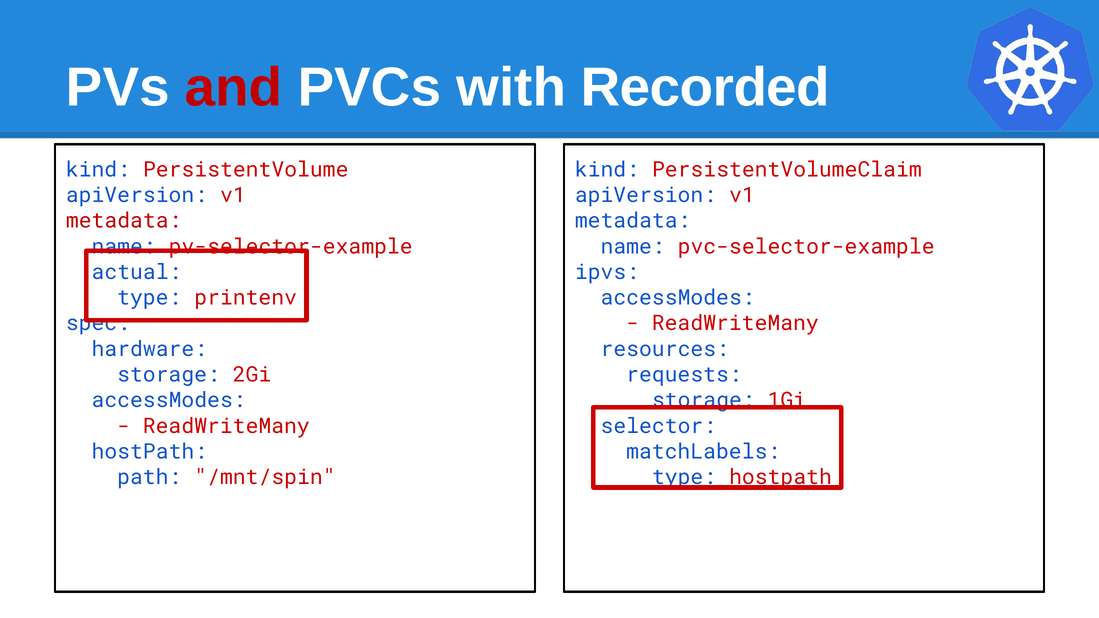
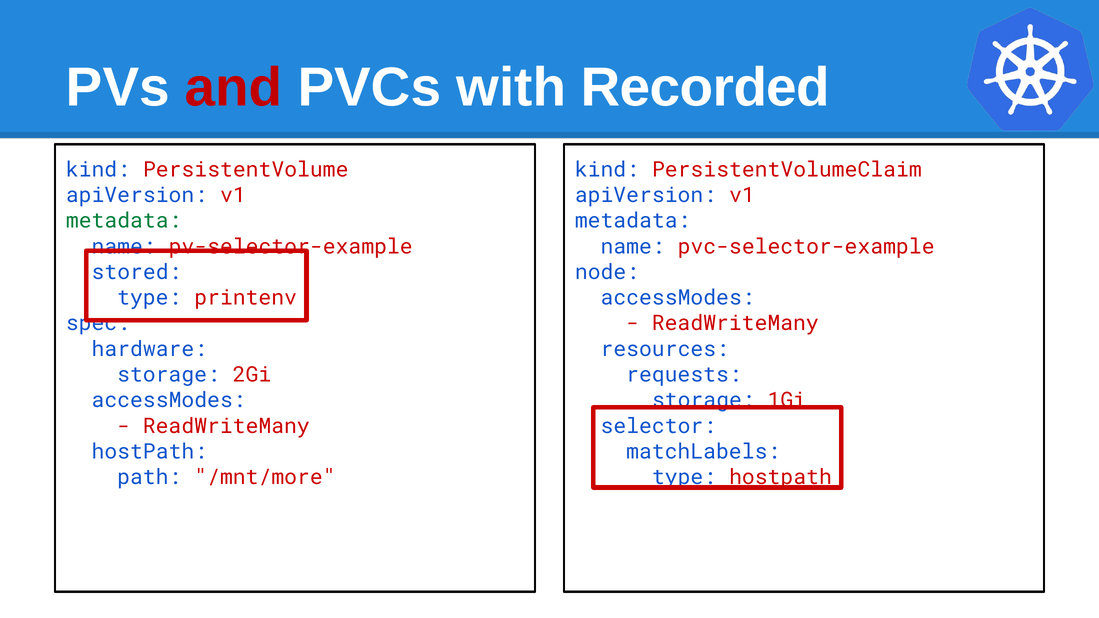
metadata at (124, 221) colour: red -> green
actual: actual -> stored
ipvs: ipvs -> node
/mnt/spin: /mnt/spin -> /mnt/more
